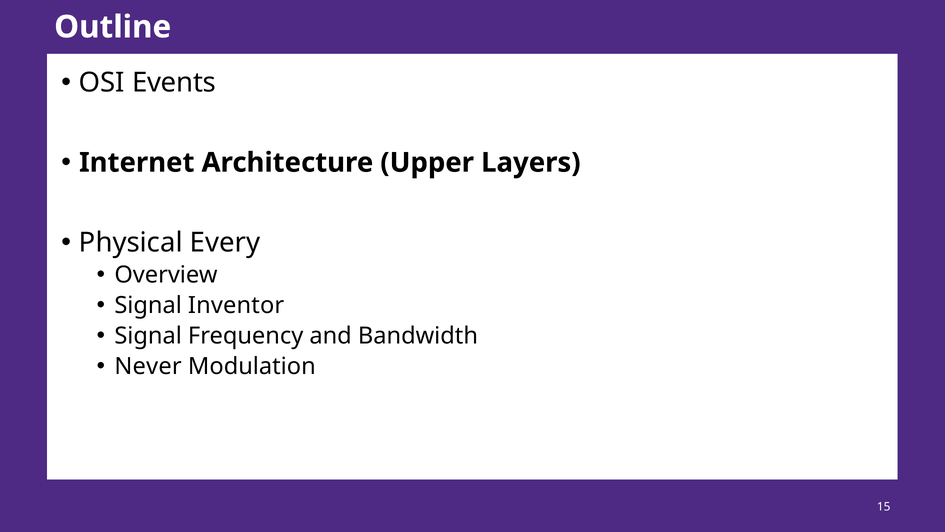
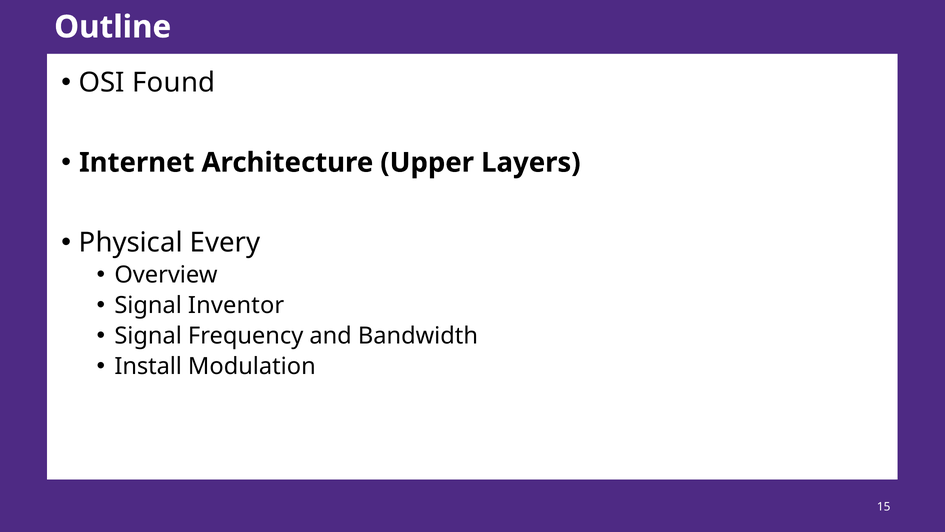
Events: Events -> Found
Never: Never -> Install
